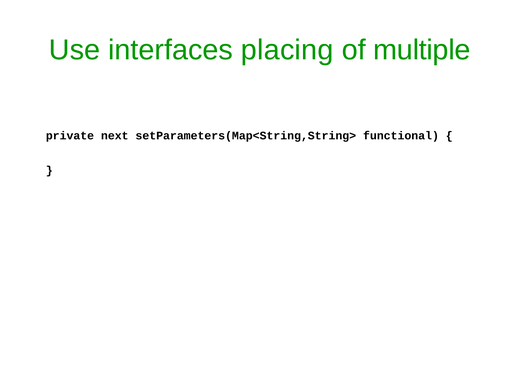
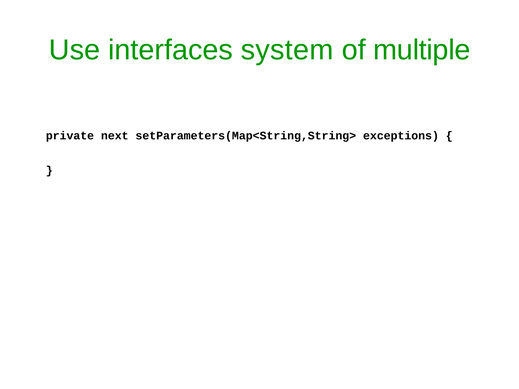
placing: placing -> system
functional: functional -> exceptions
